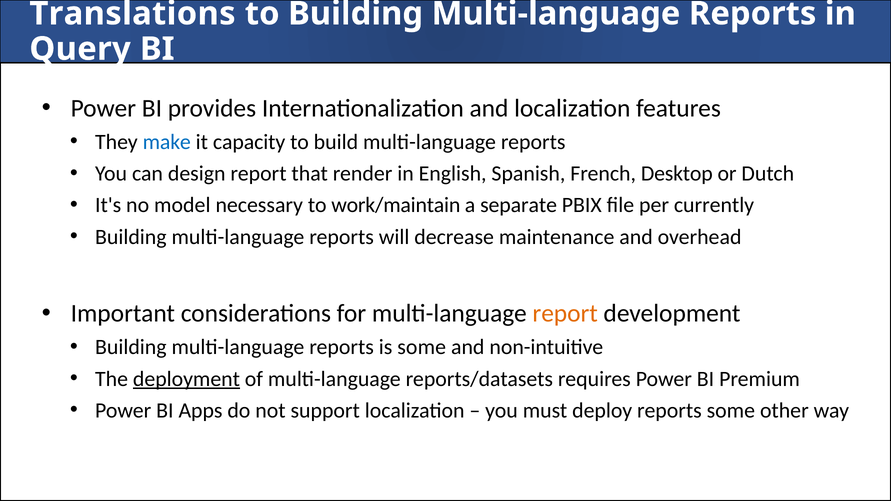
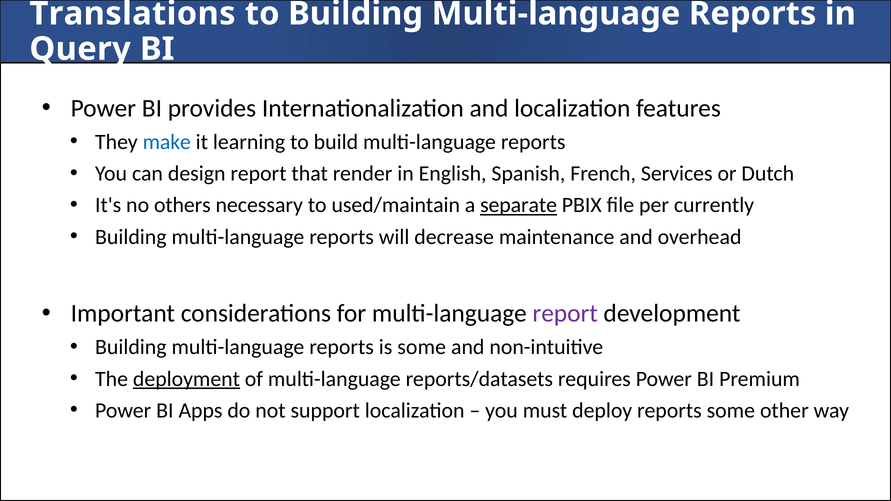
capacity: capacity -> learning
Desktop: Desktop -> Services
model: model -> others
work/maintain: work/maintain -> used/maintain
separate underline: none -> present
report at (565, 314) colour: orange -> purple
